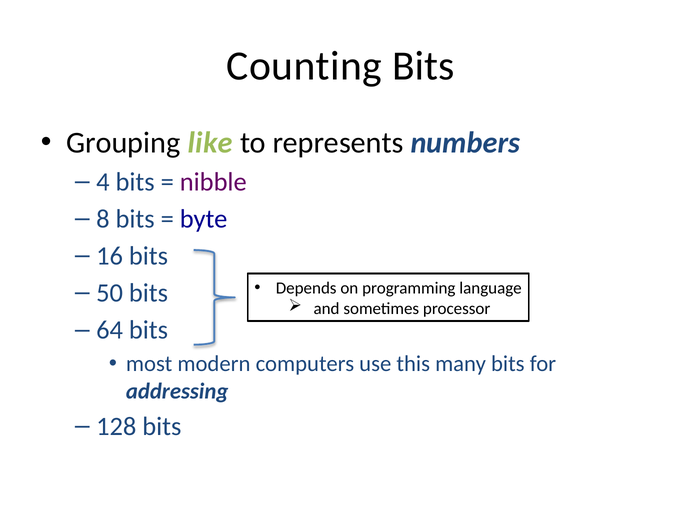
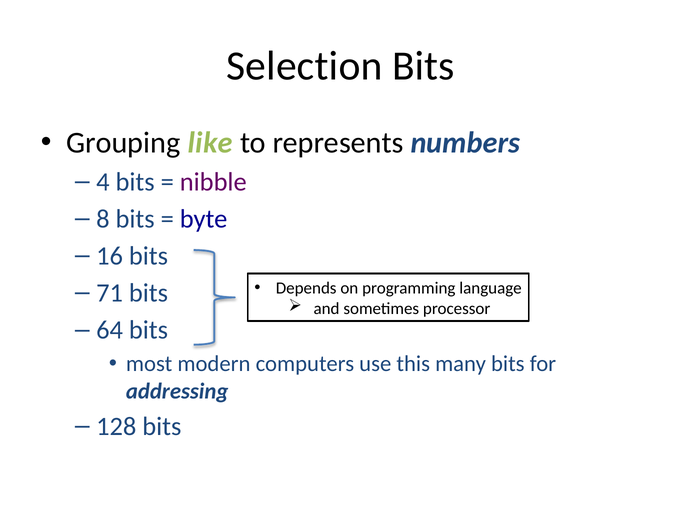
Counting: Counting -> Selection
50: 50 -> 71
